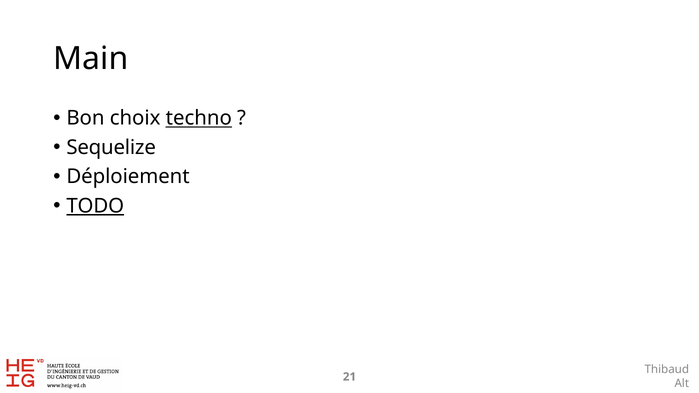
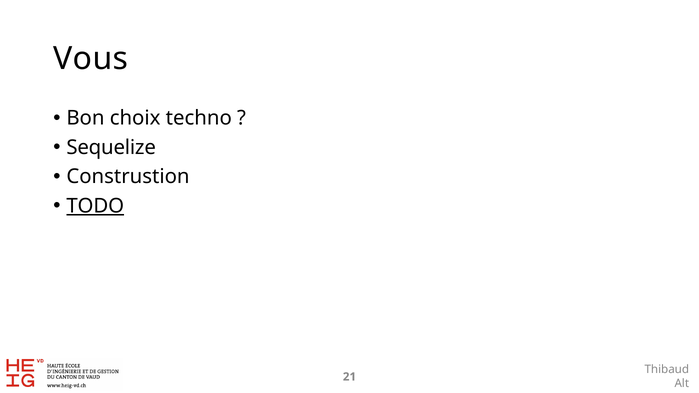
Main: Main -> Vous
techno underline: present -> none
Déploiement: Déploiement -> Construstion
